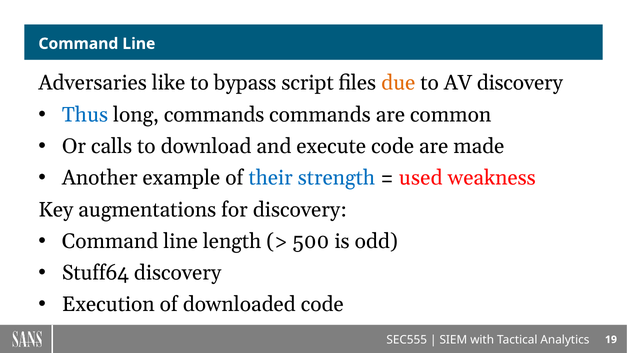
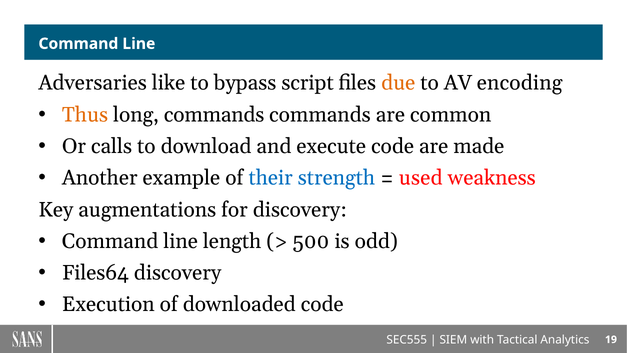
AV discovery: discovery -> encoding
Thus colour: blue -> orange
Stuff64: Stuff64 -> Files64
